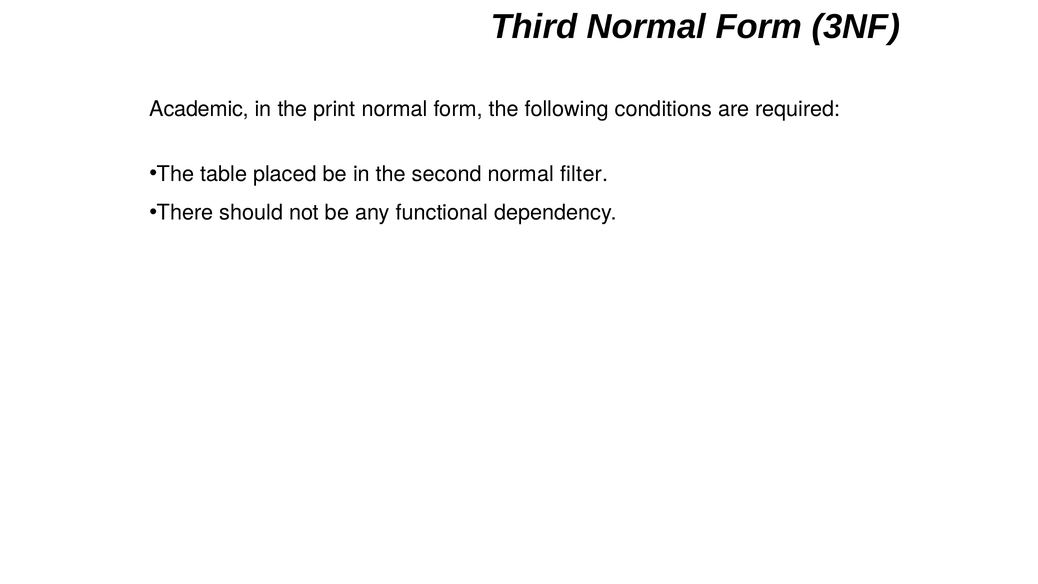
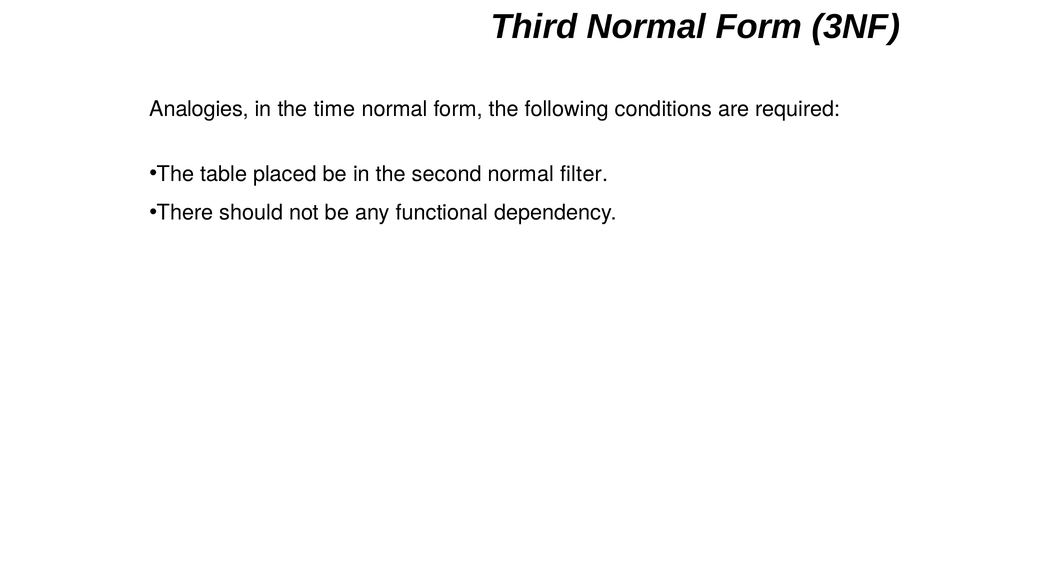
Academic: Academic -> Analogies
print: print -> time
